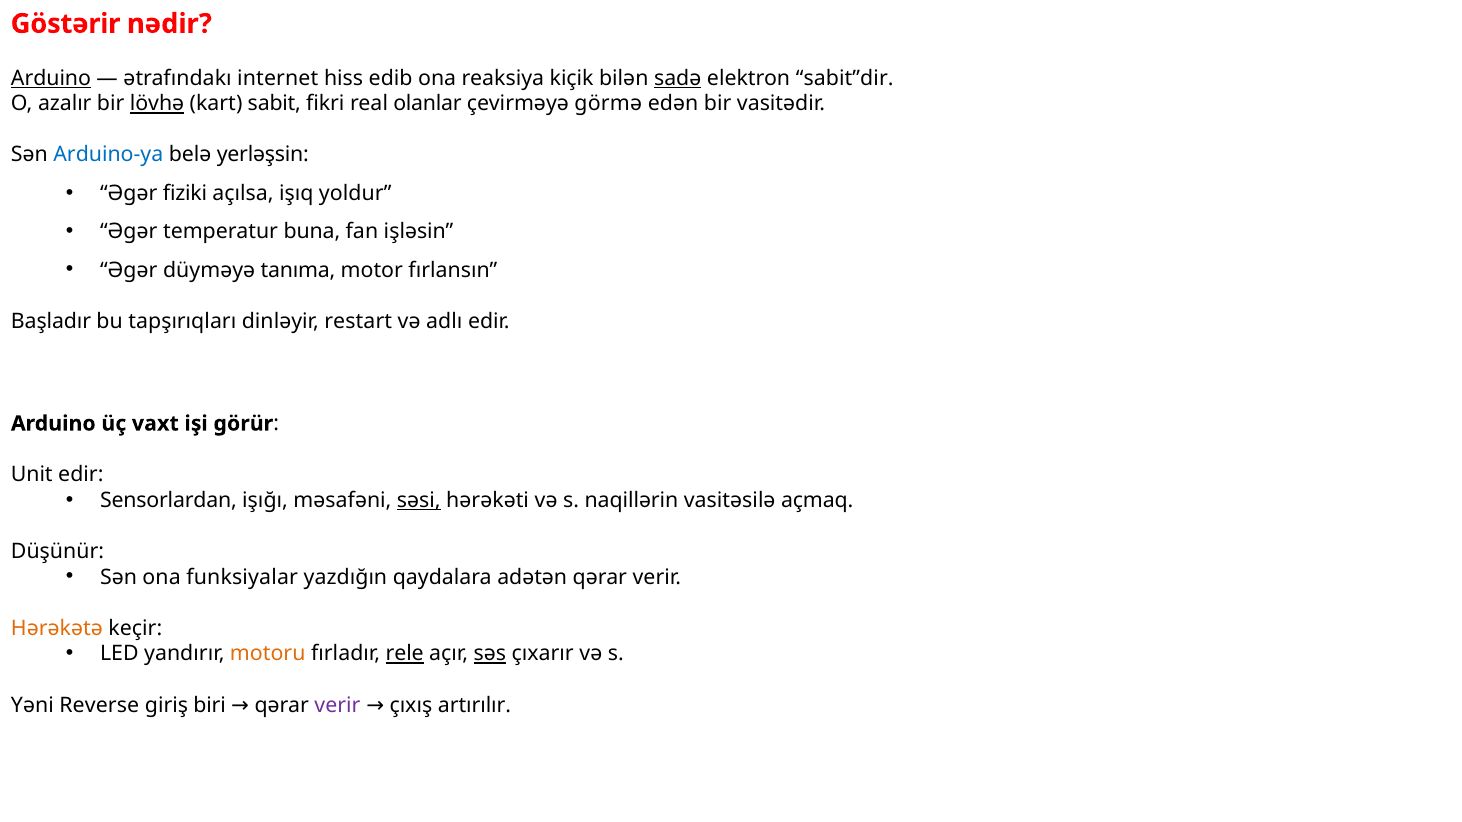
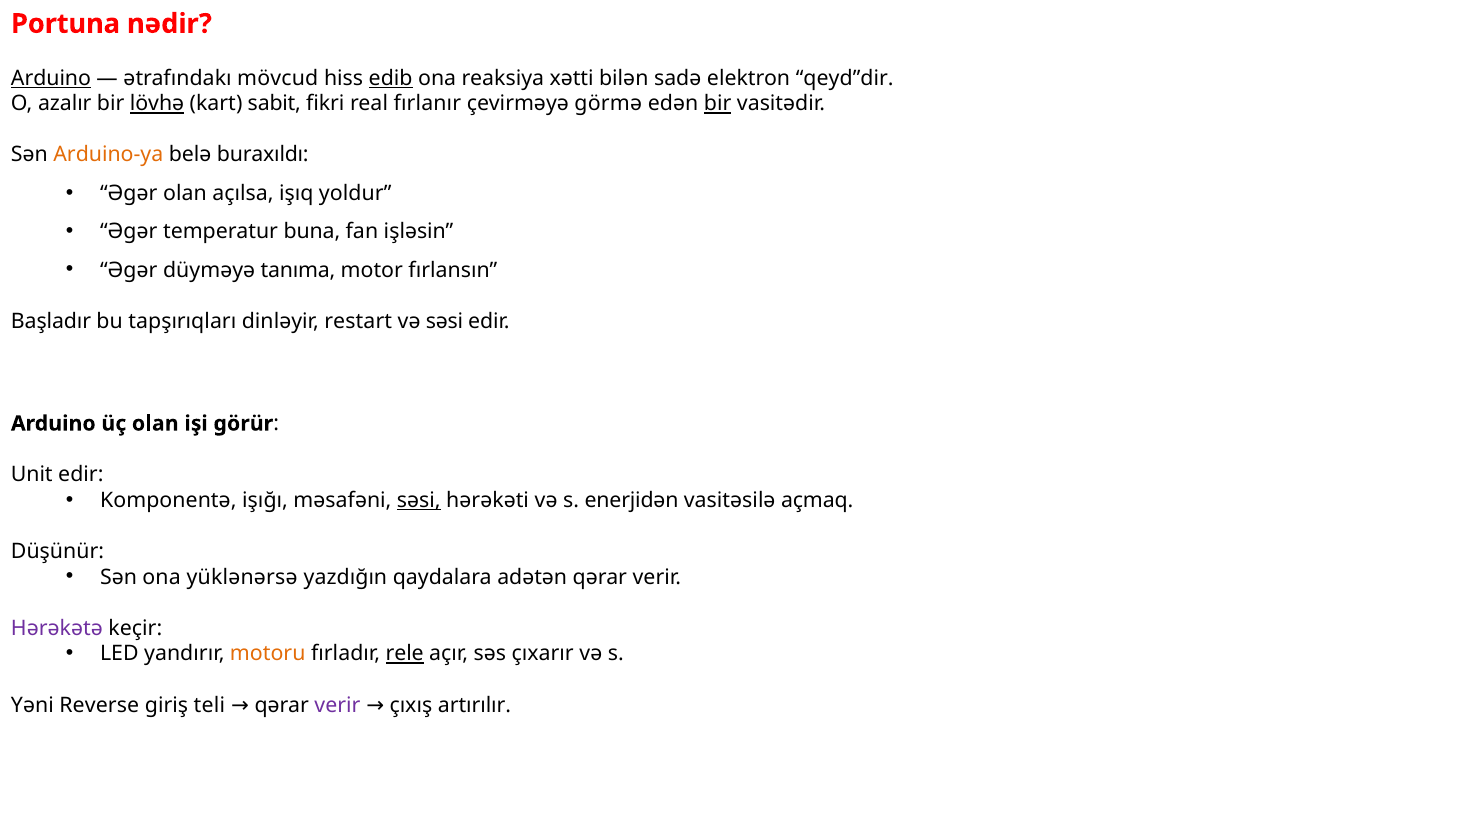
Göstərir: Göstərir -> Portuna
internet: internet -> mövcud
edib underline: none -> present
kiçik: kiçik -> xətti
sadə underline: present -> none
sabit”dir: sabit”dir -> qeyd”dir
olanlar: olanlar -> fırlanır
bir at (718, 104) underline: none -> present
Arduino-ya colour: blue -> orange
yerləşsin: yerləşsin -> buraxıldı
Əgər fiziki: fiziki -> olan
və adlı: adlı -> səsi
üç vaxt: vaxt -> olan
Sensorlardan: Sensorlardan -> Komponentə
naqillərin: naqillərin -> enerjidən
funksiyalar: funksiyalar -> yüklənərsə
Hərəkətə colour: orange -> purple
səs underline: present -> none
biri: biri -> teli
